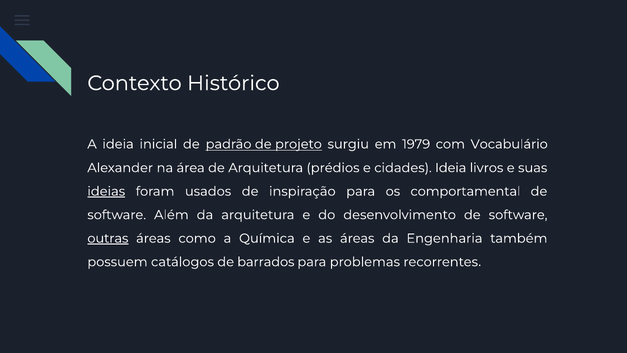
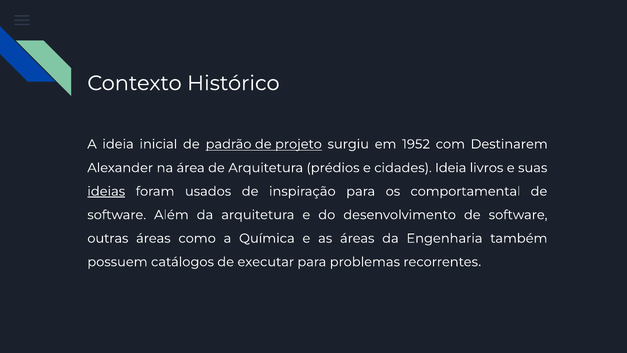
1979: 1979 -> 1952
Vocabulário: Vocabulário -> Destinarem
outras underline: present -> none
barrados: barrados -> executar
